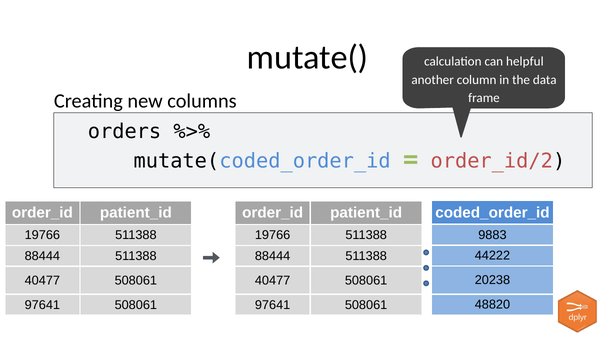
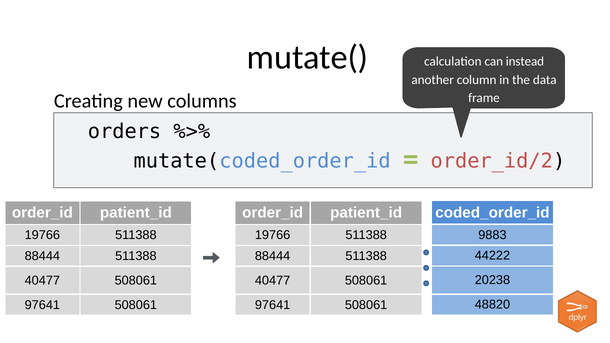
helpful: helpful -> instead
